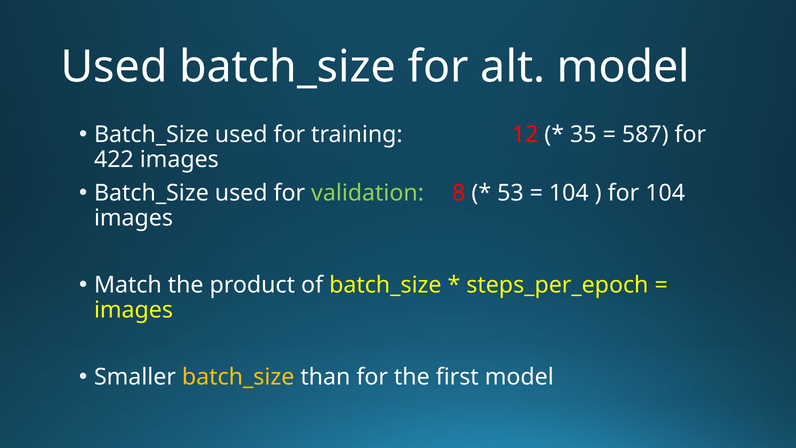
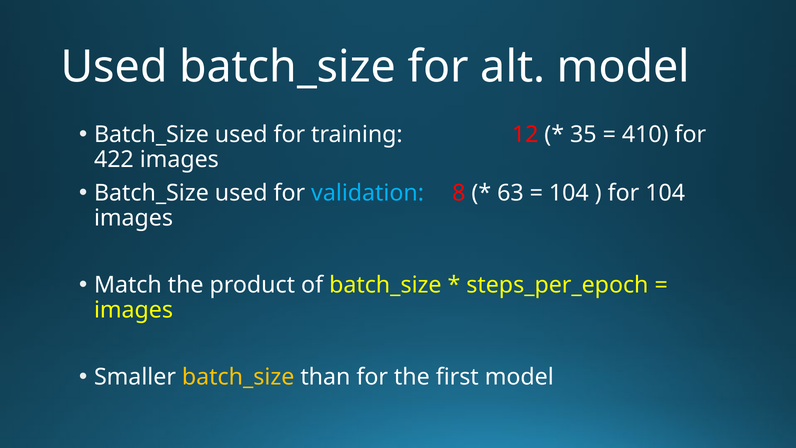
587: 587 -> 410
validation colour: light green -> light blue
53: 53 -> 63
